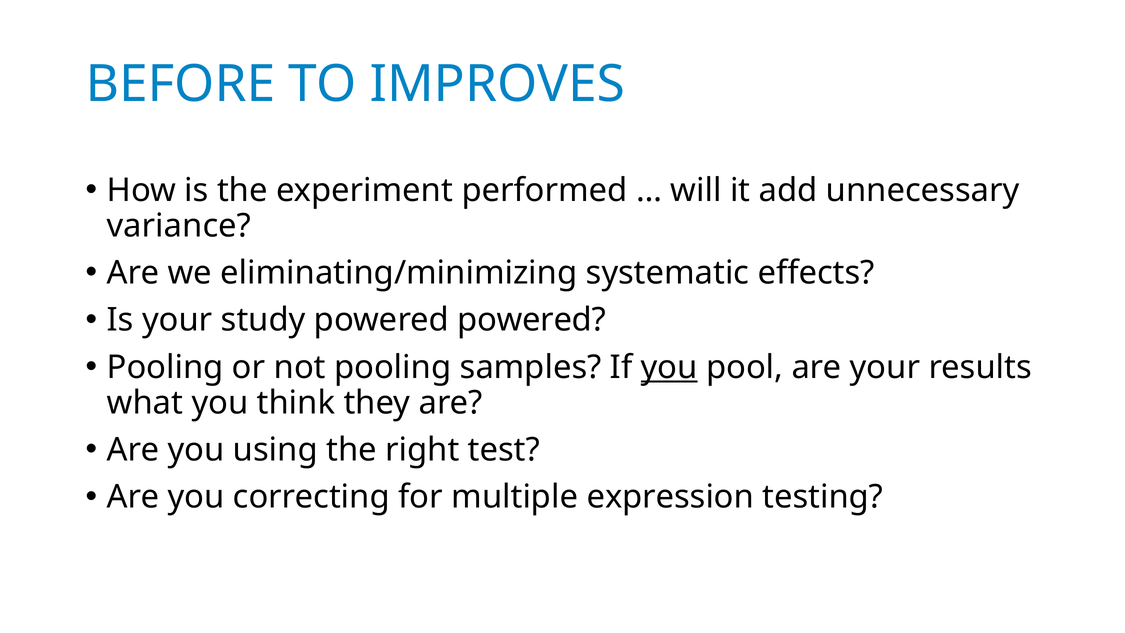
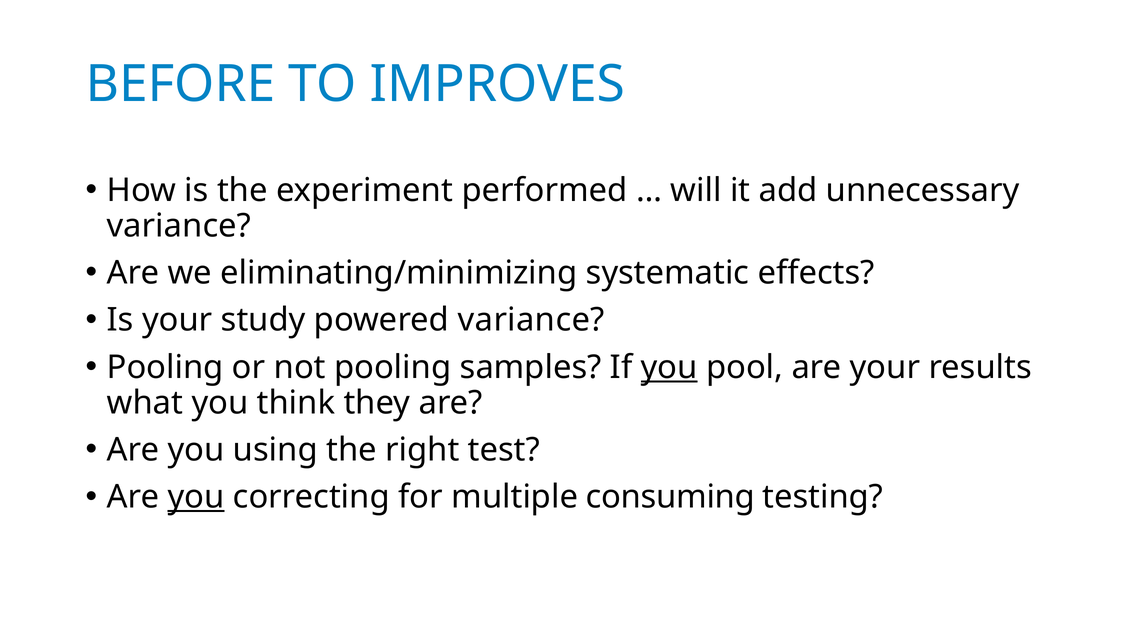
powered powered: powered -> variance
you at (196, 497) underline: none -> present
expression: expression -> consuming
